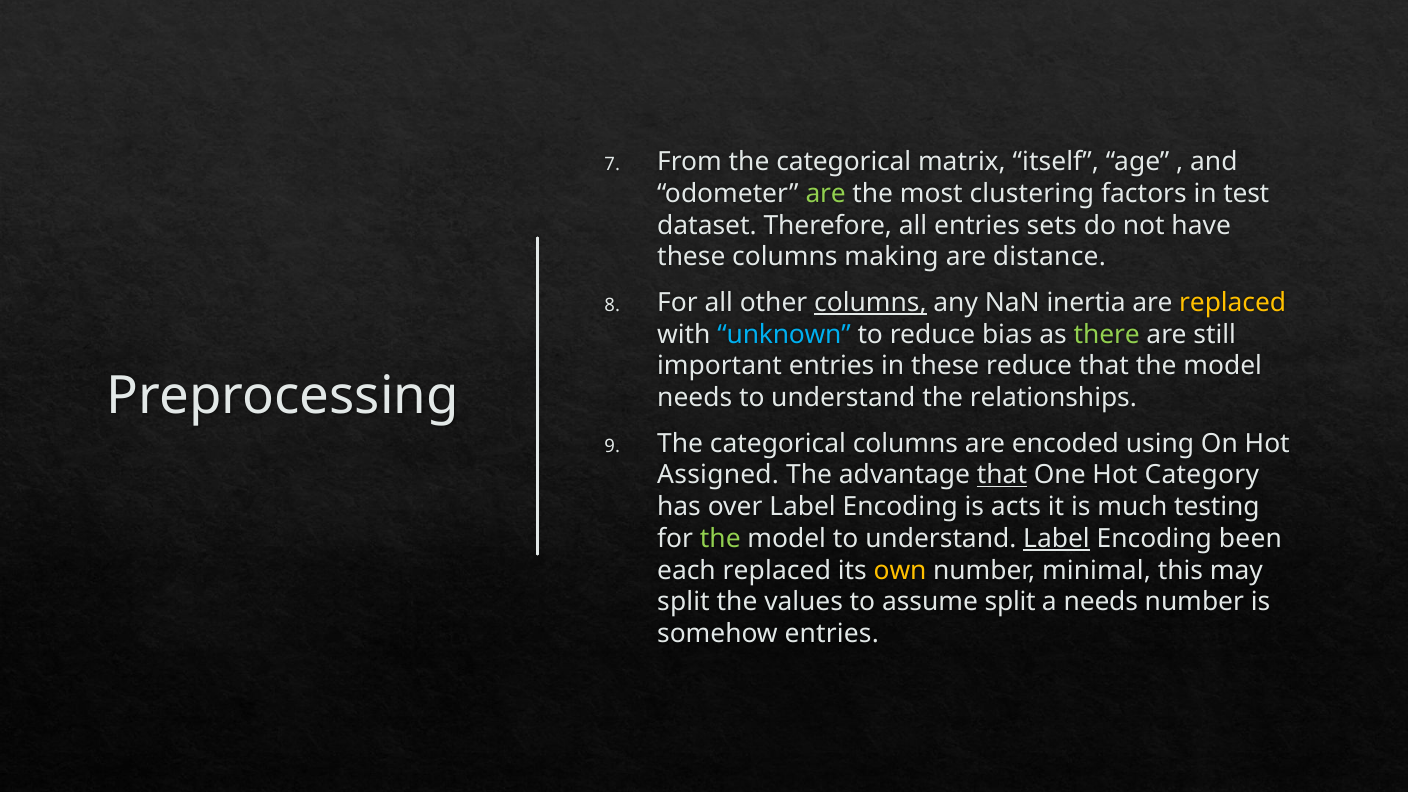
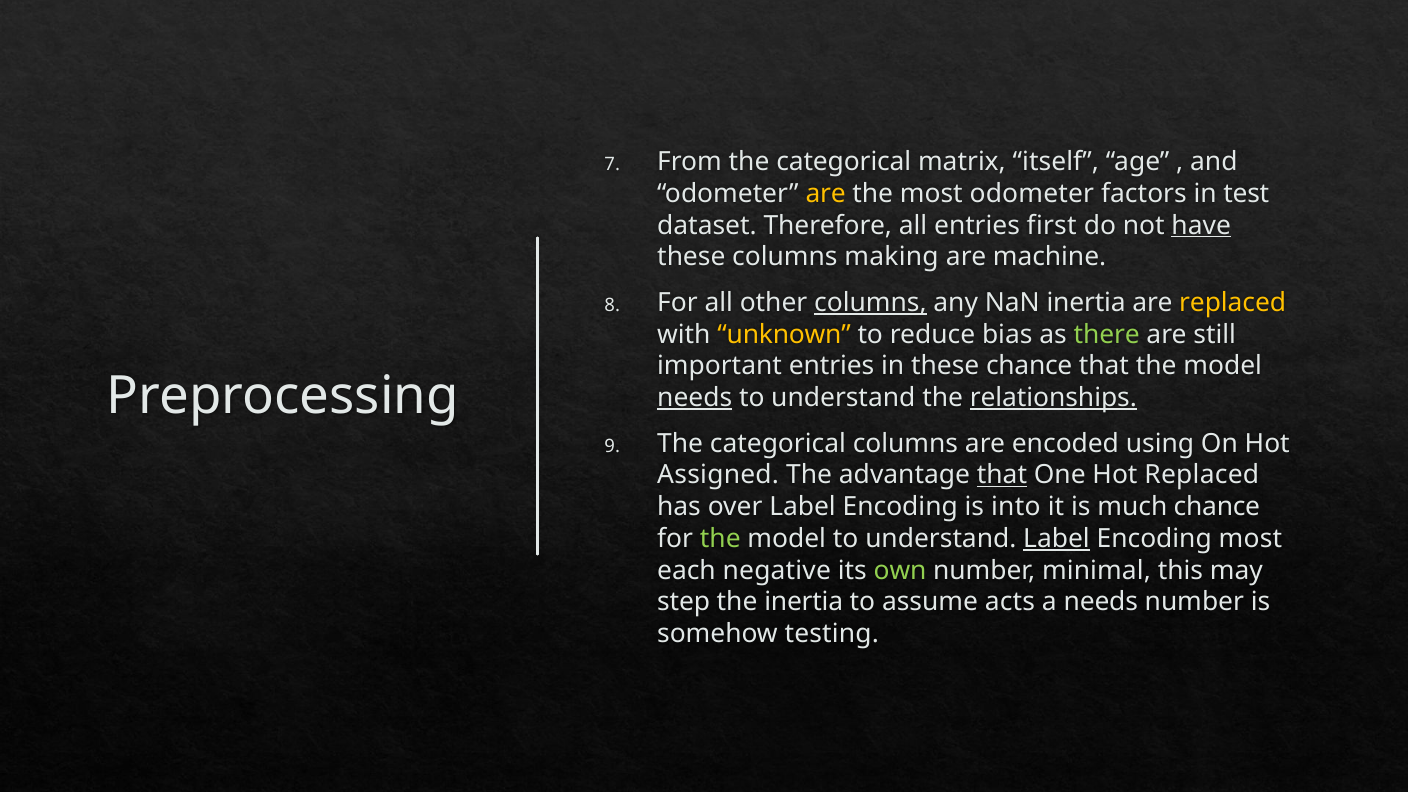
are at (826, 194) colour: light green -> yellow
most clustering: clustering -> odometer
sets: sets -> first
have underline: none -> present
distance: distance -> machine
unknown colour: light blue -> yellow
these reduce: reduce -> chance
needs at (695, 398) underline: none -> present
relationships underline: none -> present
Hot Category: Category -> Replaced
acts: acts -> into
much testing: testing -> chance
Encoding been: been -> most
each replaced: replaced -> negative
own colour: yellow -> light green
split at (684, 602): split -> step
the values: values -> inertia
assume split: split -> acts
somehow entries: entries -> testing
